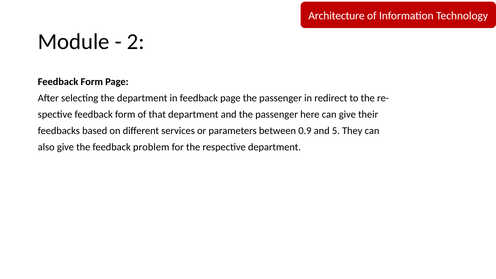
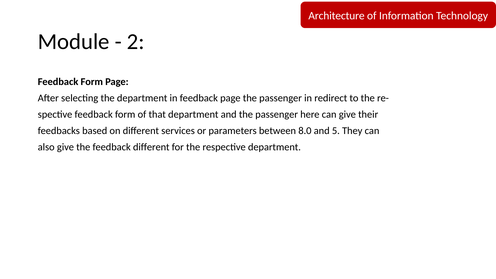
0.9: 0.9 -> 8.0
feedback problem: problem -> different
